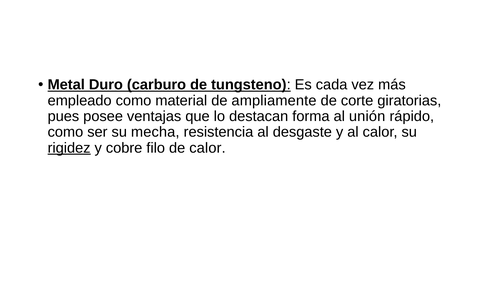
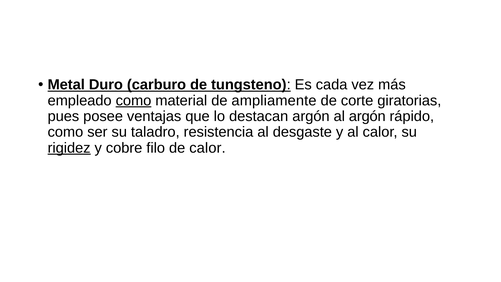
como at (134, 100) underline: none -> present
destacan forma: forma -> argón
al unión: unión -> argón
mecha: mecha -> taladro
